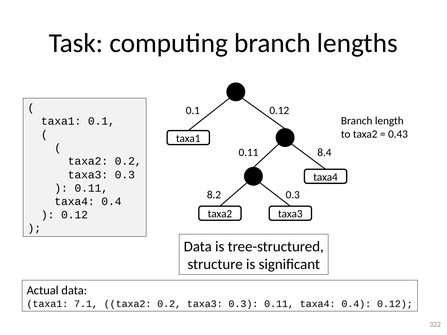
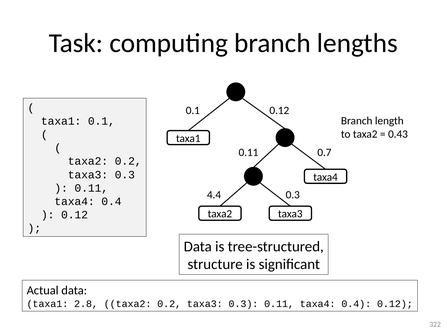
8.4: 8.4 -> 0.7
8.2: 8.2 -> 4.4
7.1: 7.1 -> 2.8
